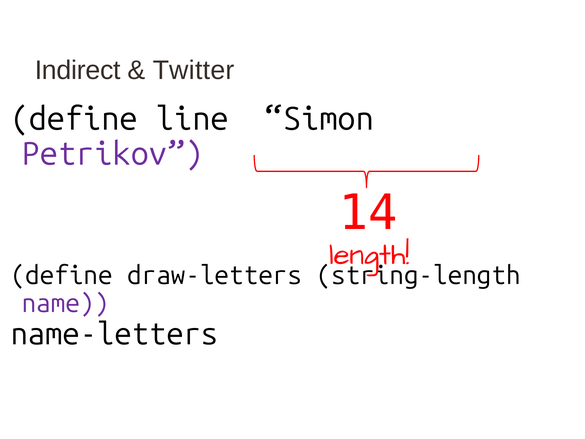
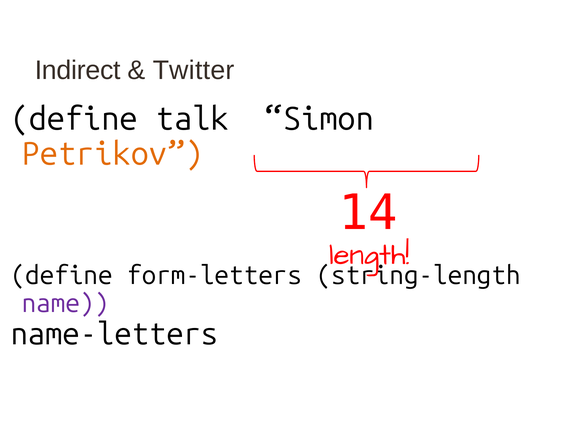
line: line -> talk
Petrikov colour: purple -> orange
draw-letters: draw-letters -> form-letters
